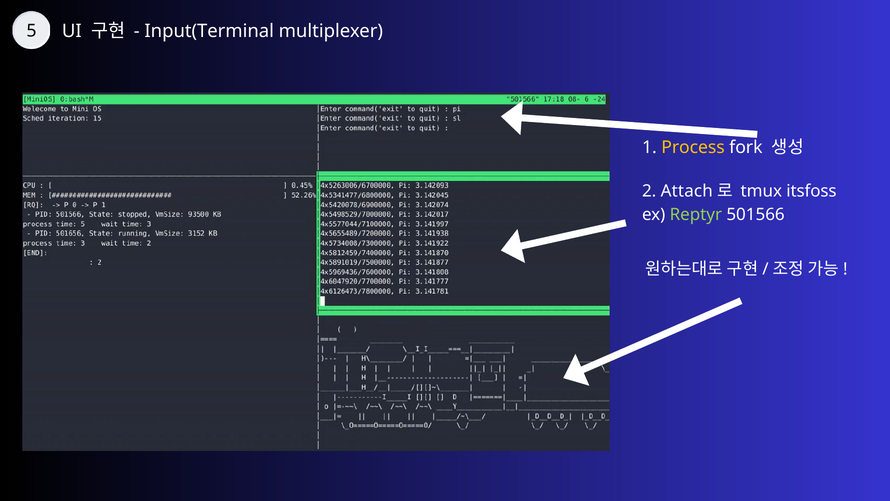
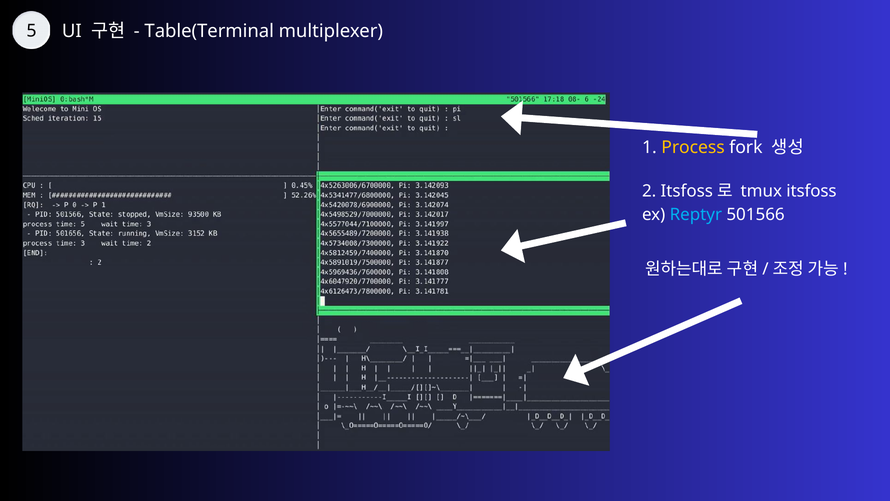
Input(Terminal: Input(Terminal -> Table(Terminal
2 Attach: Attach -> Itsfoss
Reptyr colour: light green -> light blue
